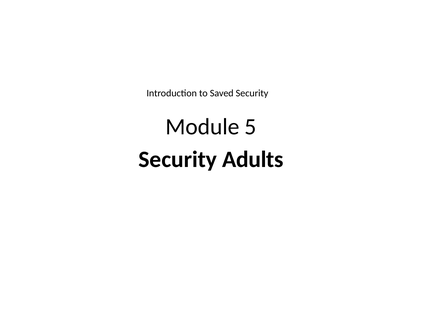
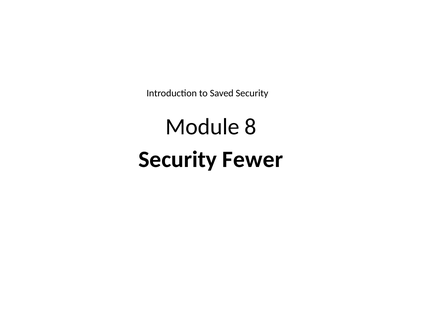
5: 5 -> 8
Adults: Adults -> Fewer
